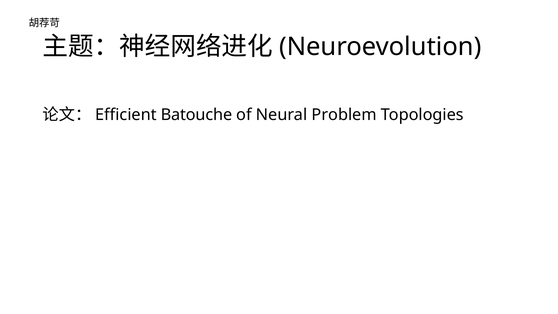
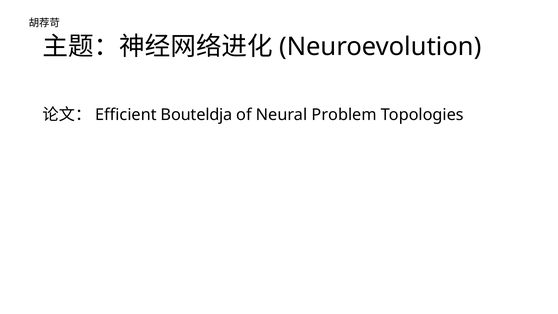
Batouche: Batouche -> Bouteldja
